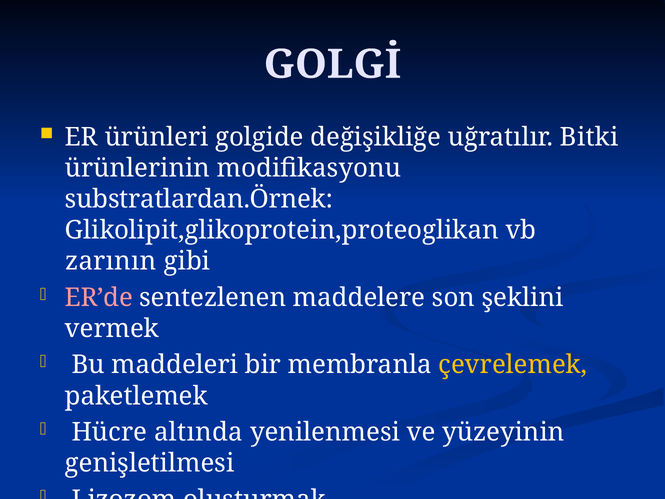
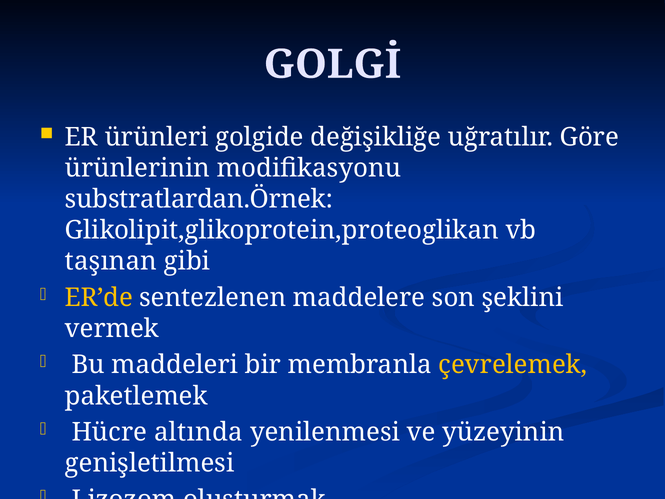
Bitki: Bitki -> Göre
zarının: zarının -> taşınan
ER’de colour: pink -> yellow
